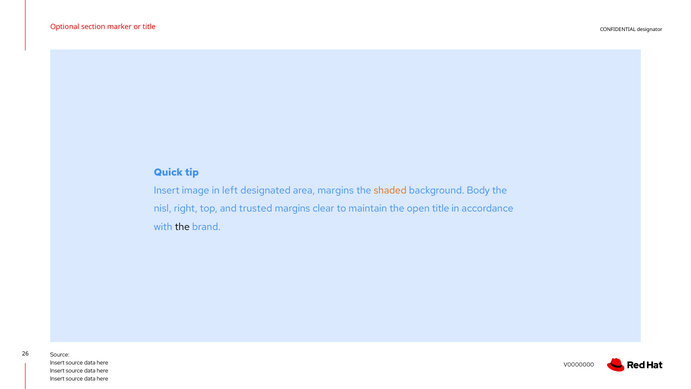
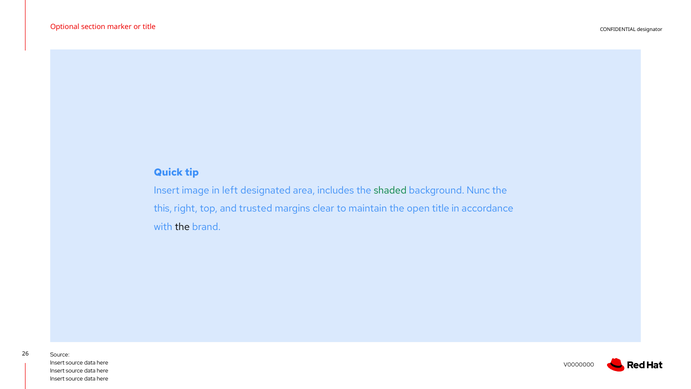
area margins: margins -> includes
shaded colour: orange -> green
Body: Body -> Nunc
nisl: nisl -> this
